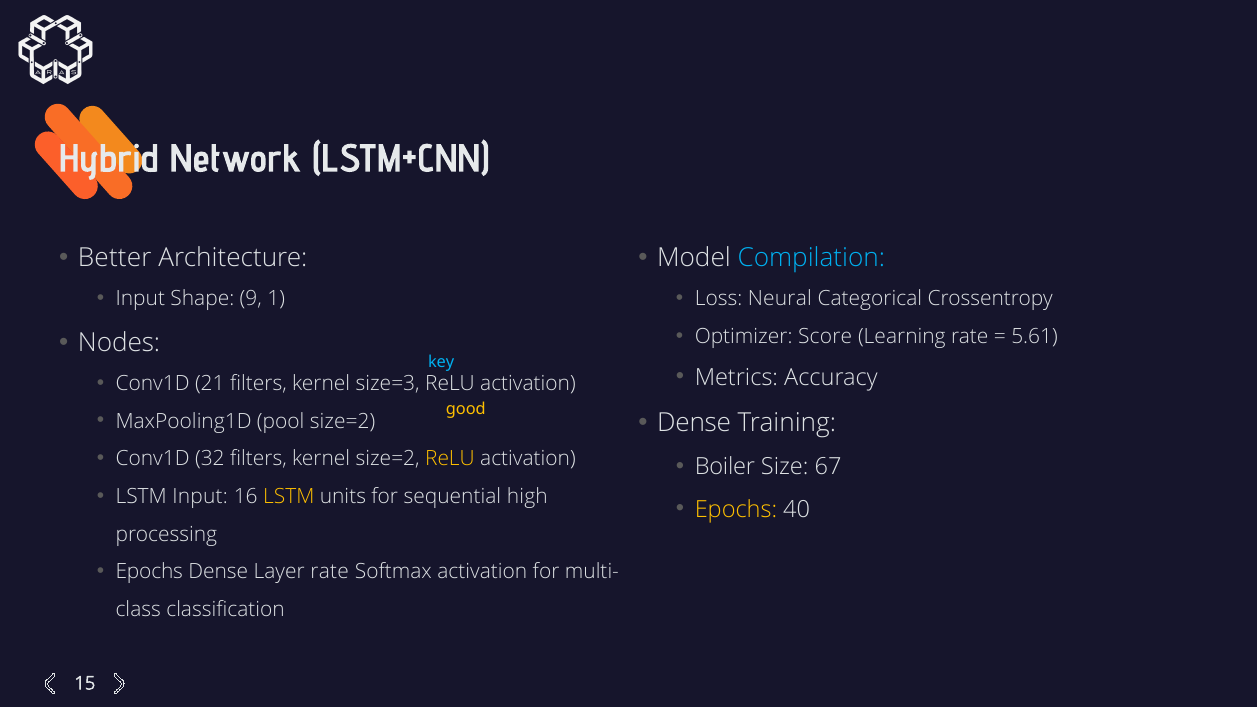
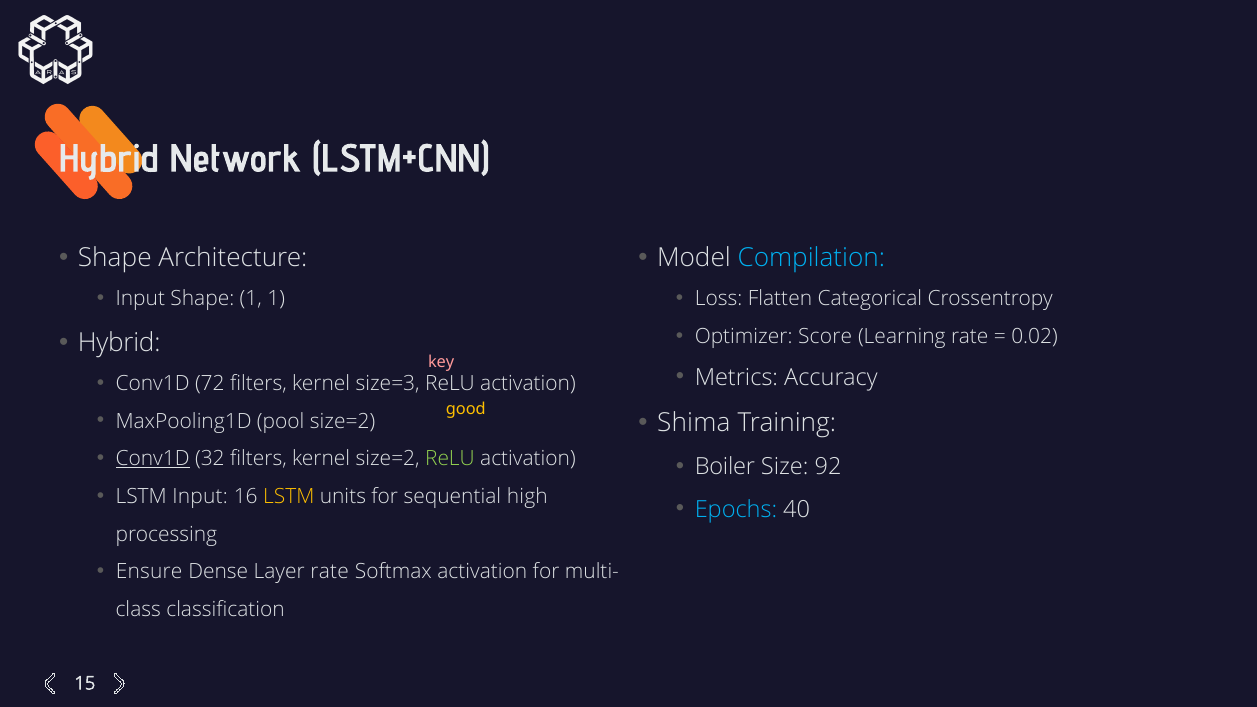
Better at (115, 258): Better -> Shape
Shape 9: 9 -> 1
Neural: Neural -> Flatten
5.61: 5.61 -> 0.02
Nodes at (119, 343): Nodes -> Hybrid
key colour: light blue -> pink
21: 21 -> 72
Dense at (694, 423): Dense -> Shima
Conv1D at (153, 459) underline: none -> present
ReLU at (450, 459) colour: yellow -> light green
67: 67 -> 92
Epochs at (736, 509) colour: yellow -> light blue
Epochs at (149, 572): Epochs -> Ensure
